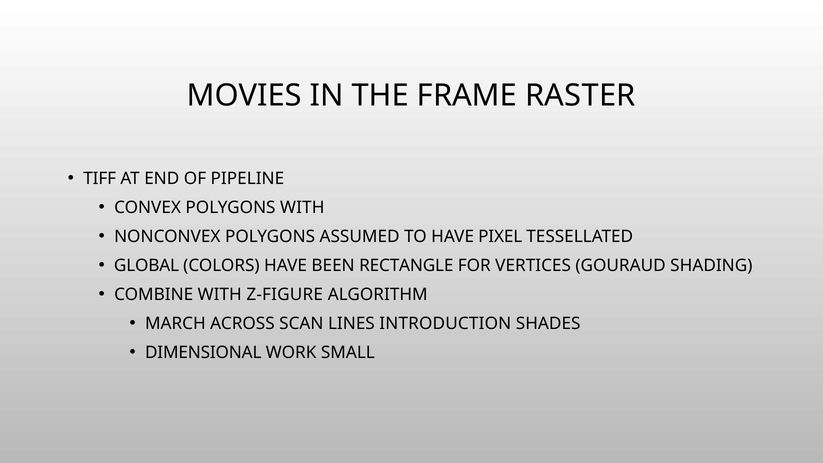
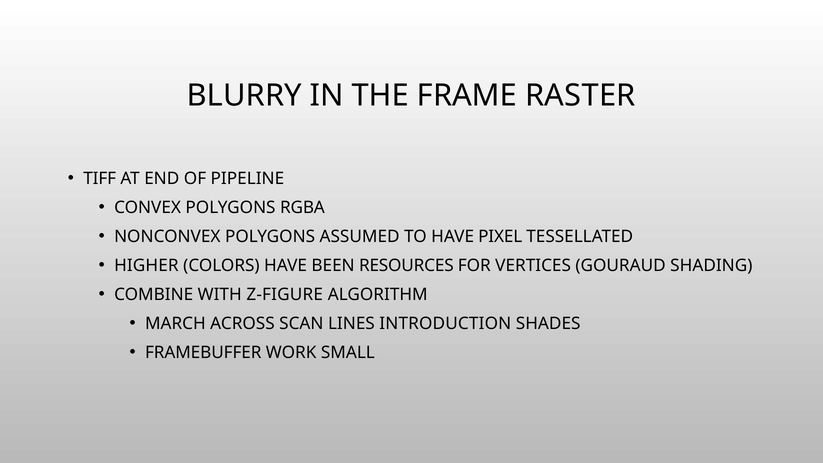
MOVIES: MOVIES -> BLURRY
POLYGONS WITH: WITH -> RGBA
GLOBAL: GLOBAL -> HIGHER
RECTANGLE: RECTANGLE -> RESOURCES
DIMENSIONAL: DIMENSIONAL -> FRAMEBUFFER
